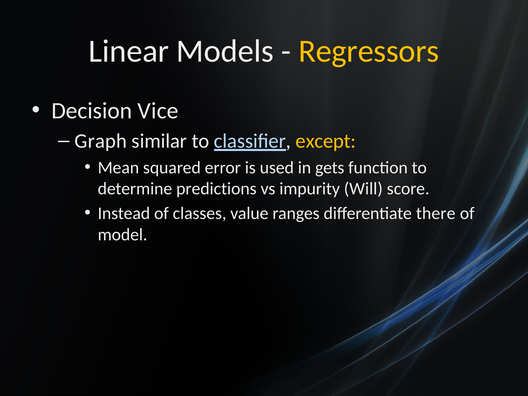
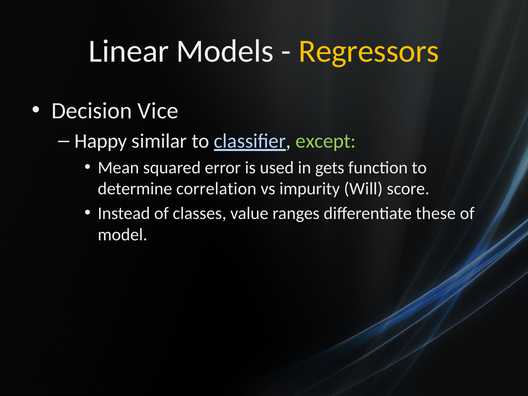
Graph: Graph -> Happy
except colour: yellow -> light green
predictions: predictions -> correlation
there: there -> these
